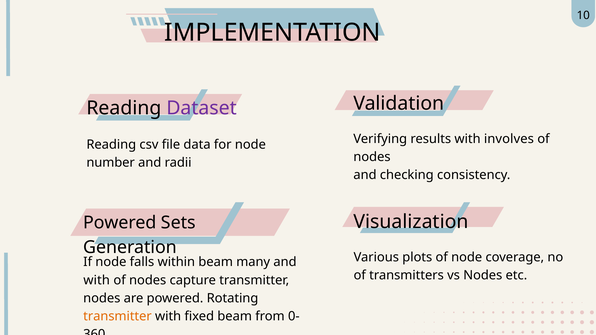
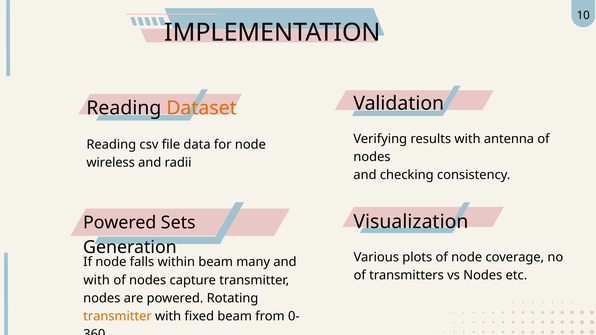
Dataset colour: purple -> orange
involves: involves -> antenna
number: number -> wireless
